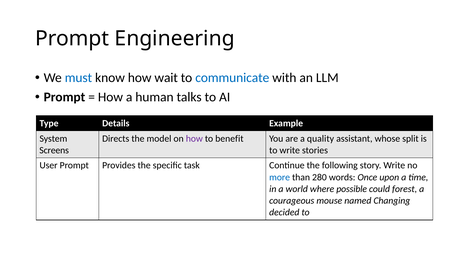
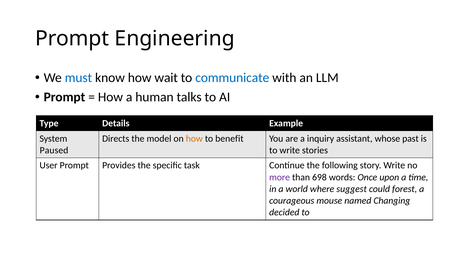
how at (194, 138) colour: purple -> orange
quality: quality -> inquiry
split: split -> past
Screens: Screens -> Paused
more colour: blue -> purple
280: 280 -> 698
possible: possible -> suggest
